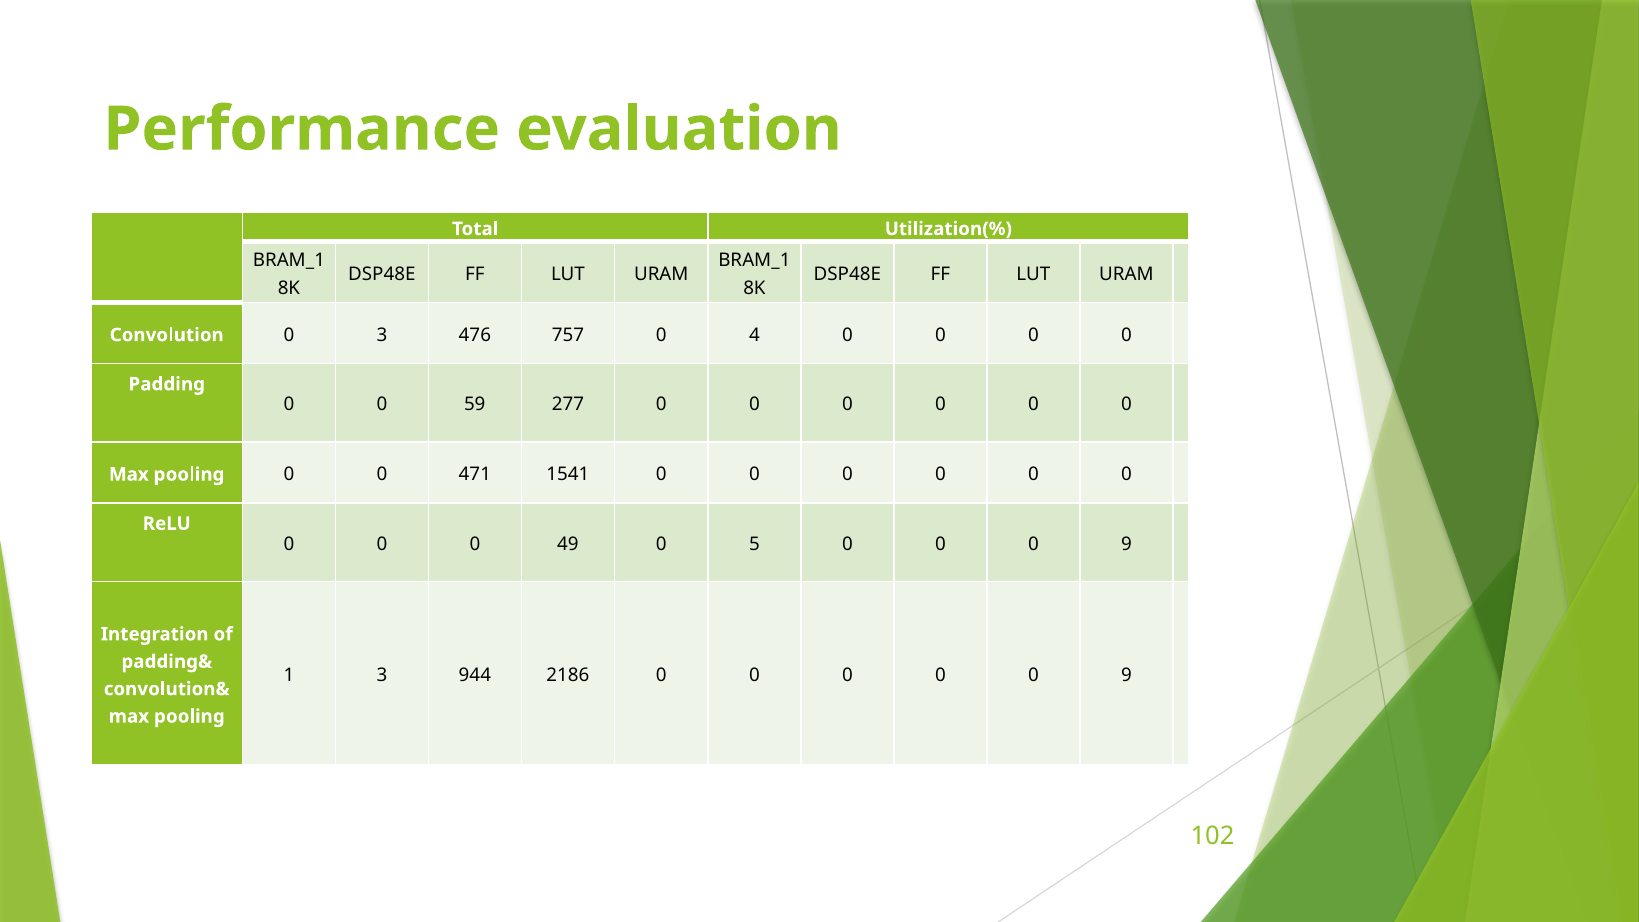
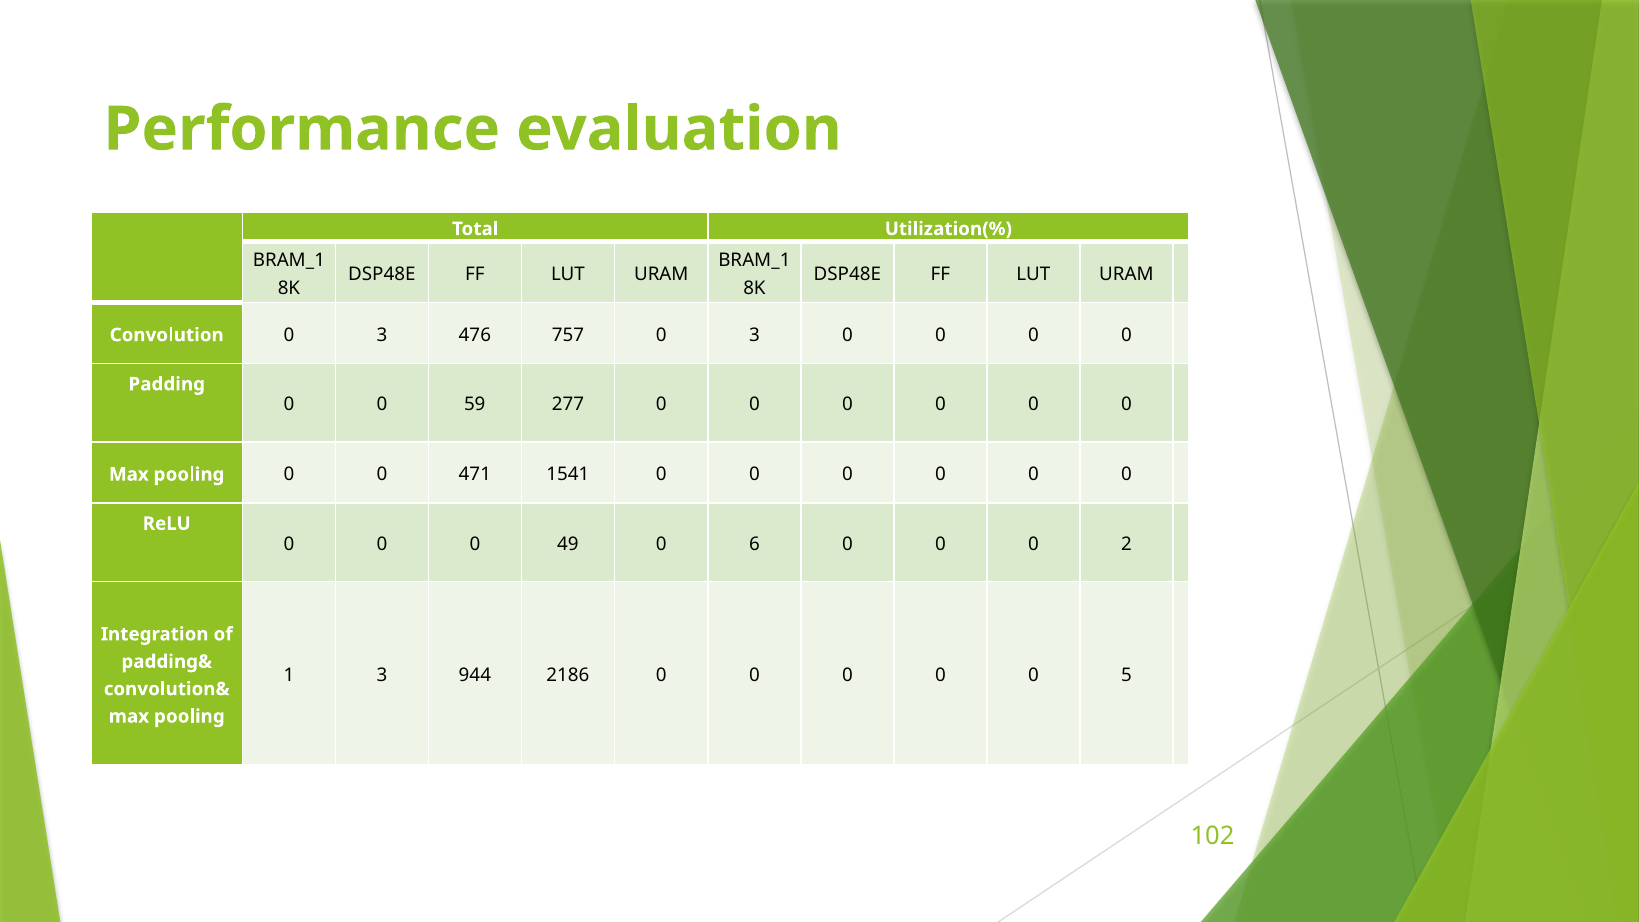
757 0 4: 4 -> 3
5: 5 -> 6
9 at (1127, 544): 9 -> 2
9 at (1127, 675): 9 -> 5
